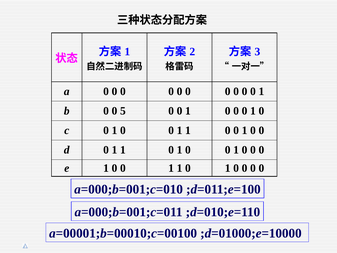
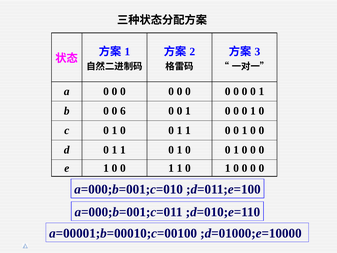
5: 5 -> 6
